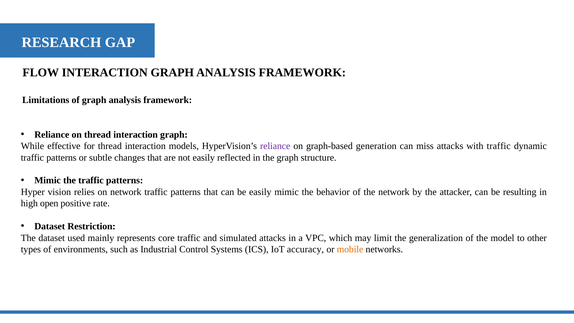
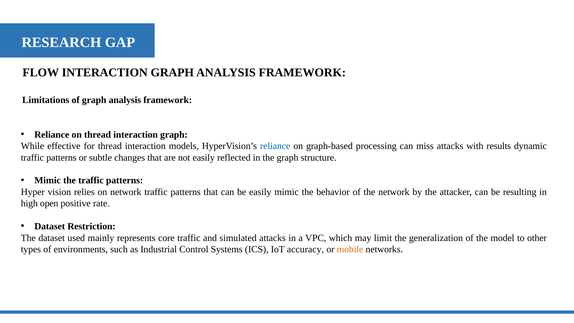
reliance at (275, 146) colour: purple -> blue
generation: generation -> processing
with traffic: traffic -> results
